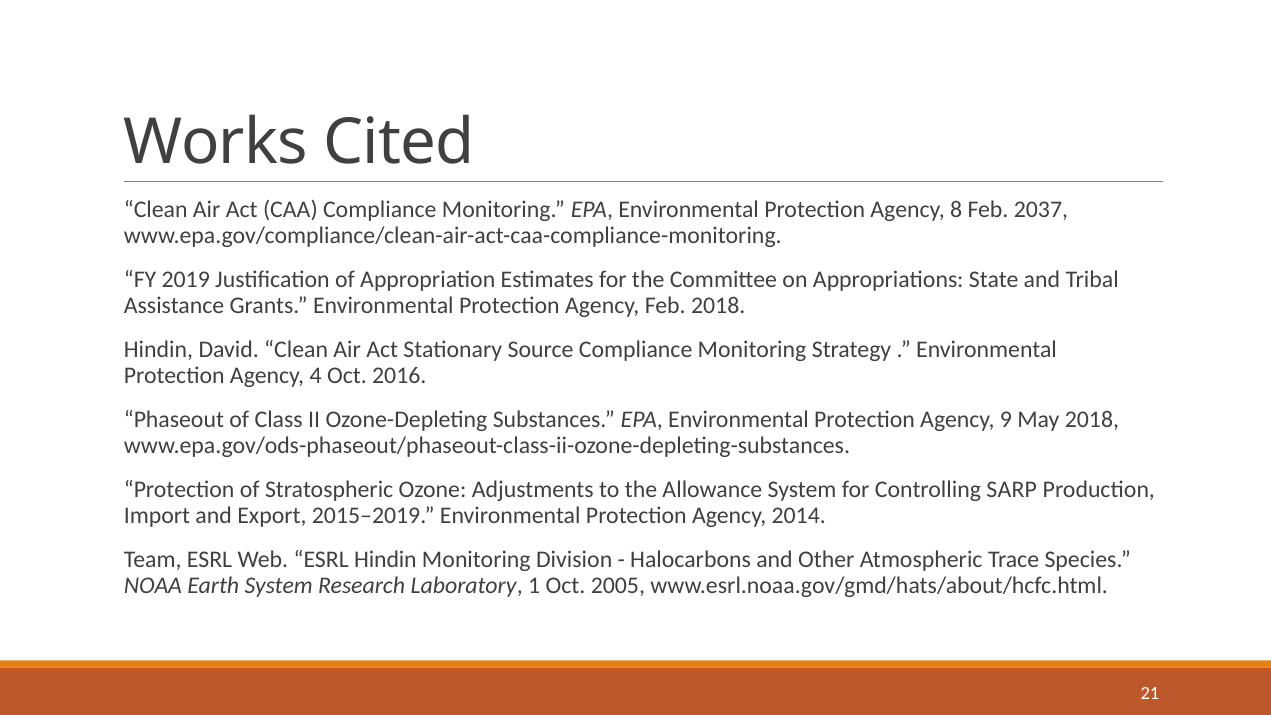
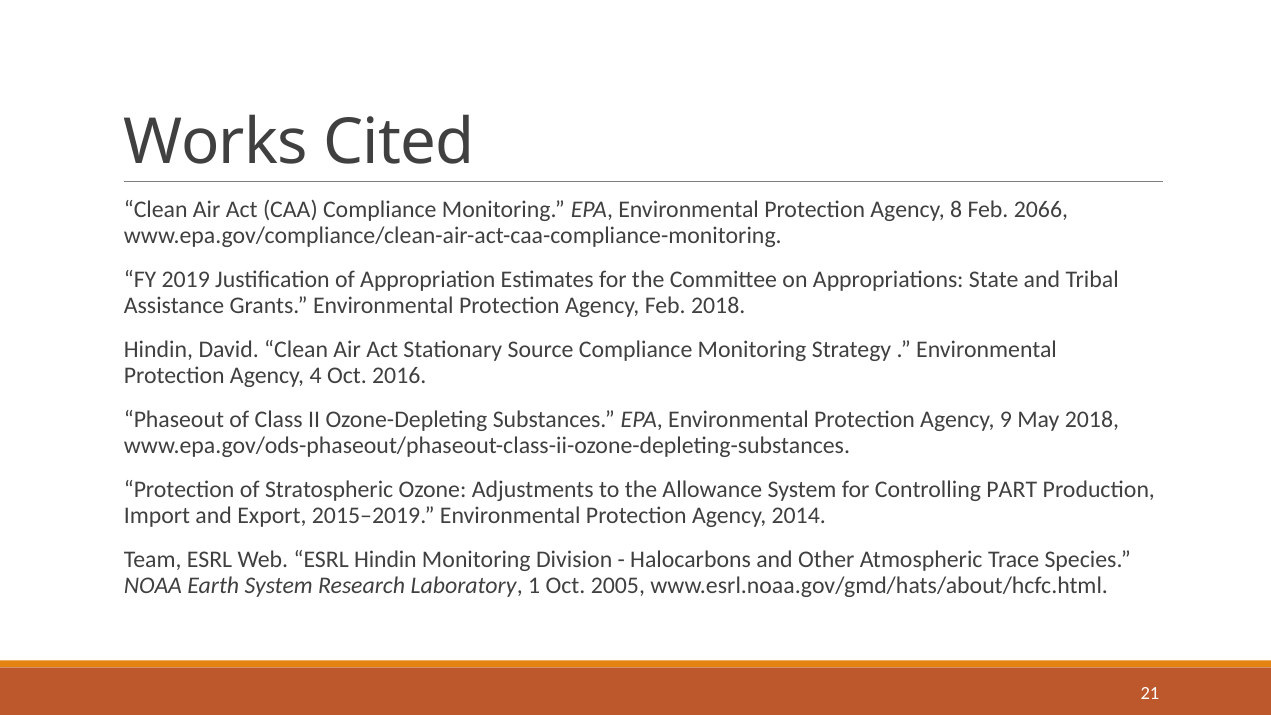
2037: 2037 -> 2066
SARP: SARP -> PART
